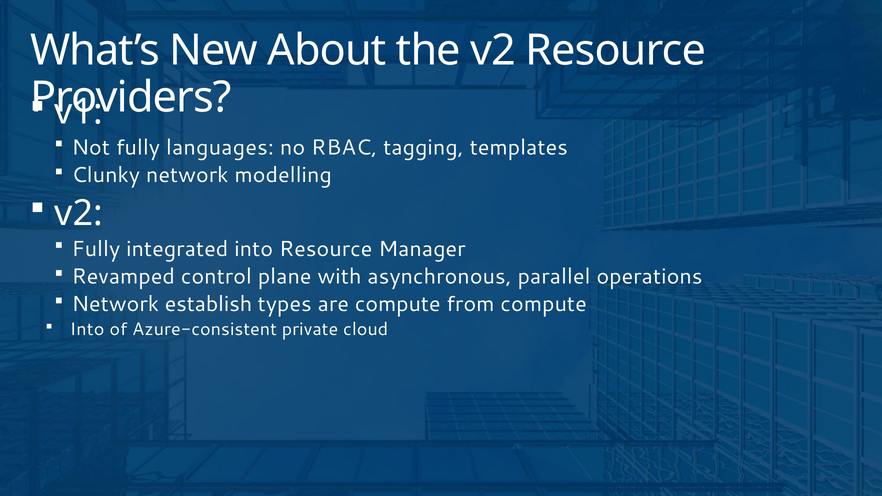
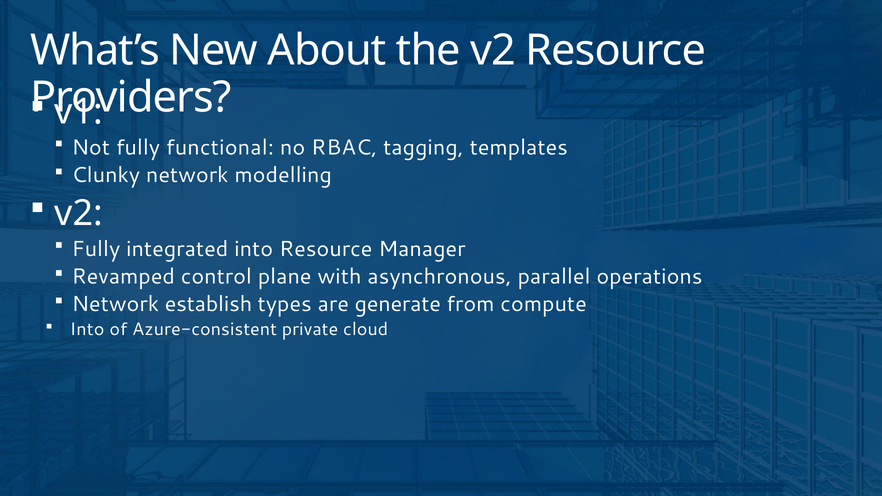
languages: languages -> functional
are compute: compute -> generate
